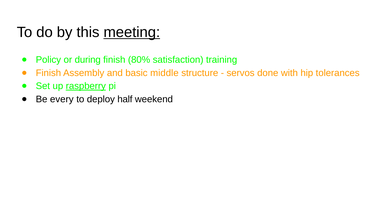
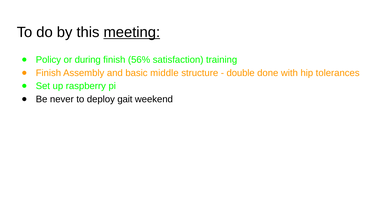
80%: 80% -> 56%
servos: servos -> double
raspberry underline: present -> none
every: every -> never
half: half -> gait
